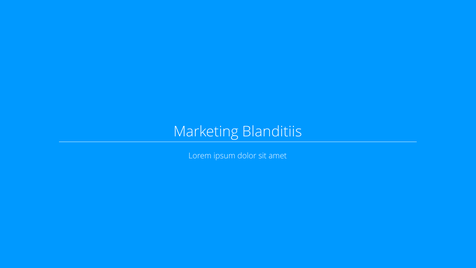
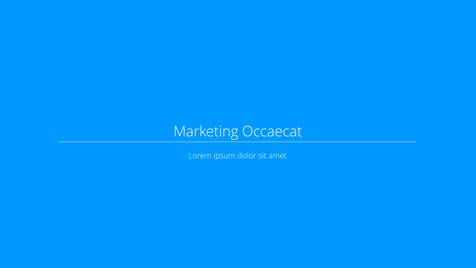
Blanditiis: Blanditiis -> Occaecat
